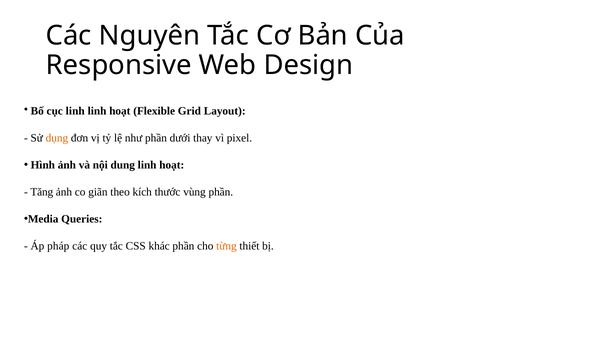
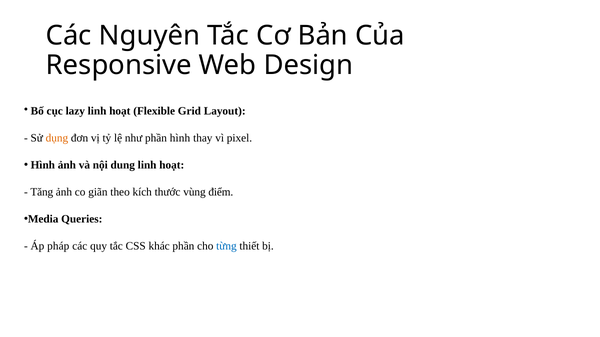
cục linh: linh -> lazy
phần dưới: dưới -> hình
vùng phần: phần -> điểm
từng colour: orange -> blue
